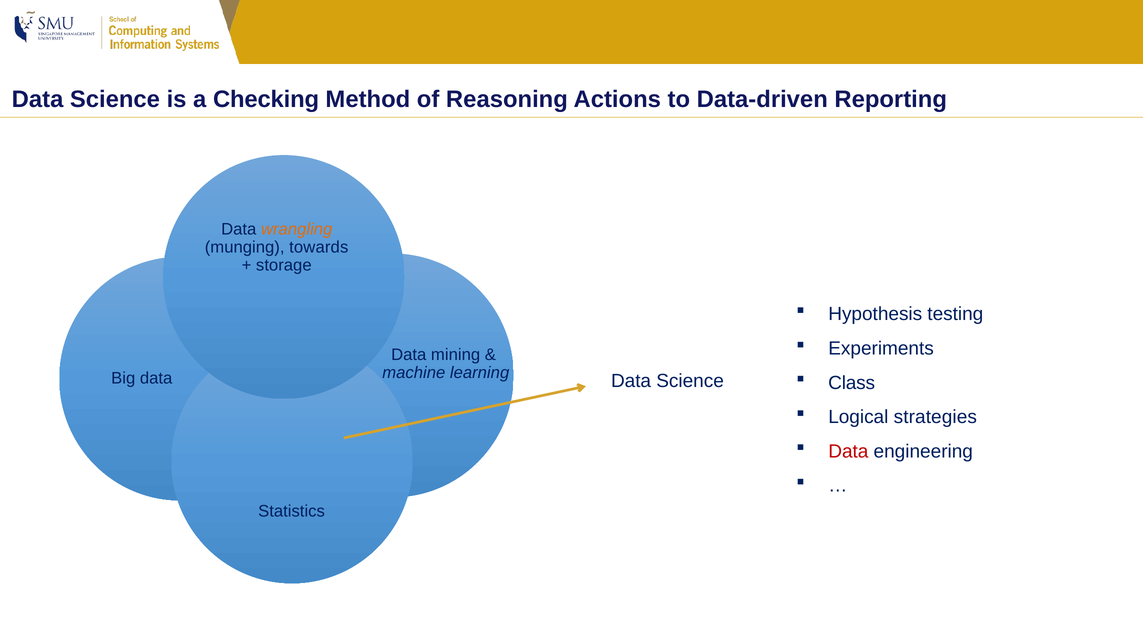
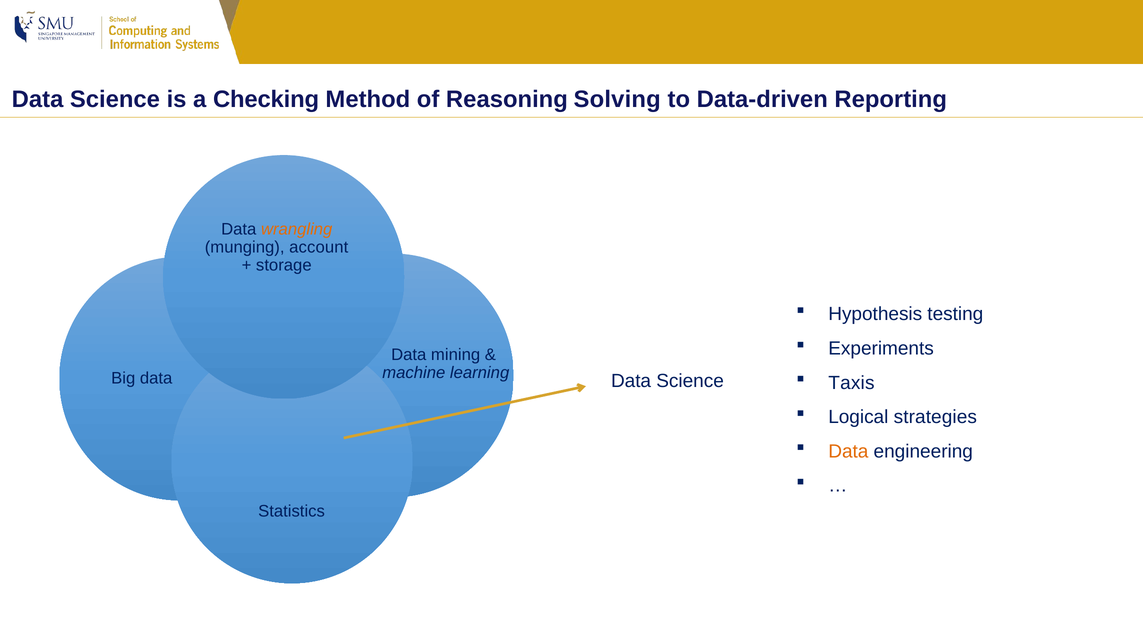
Actions: Actions -> Solving
towards: towards -> account
Class: Class -> Taxis
Data at (848, 451) colour: red -> orange
